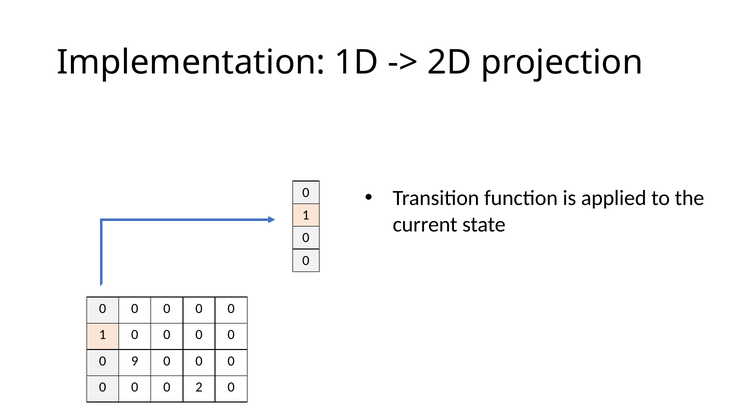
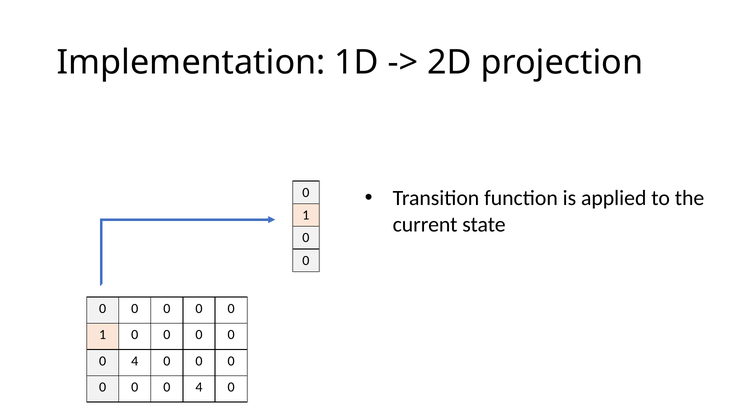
9 at (135, 362): 9 -> 4
2 at (199, 388): 2 -> 4
